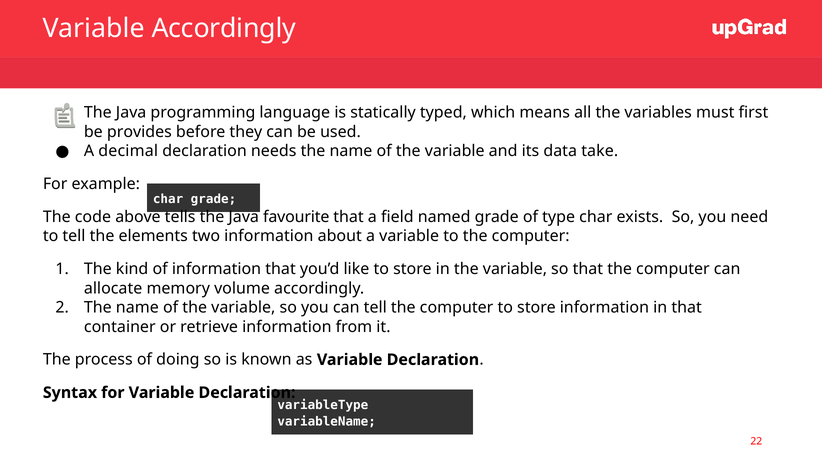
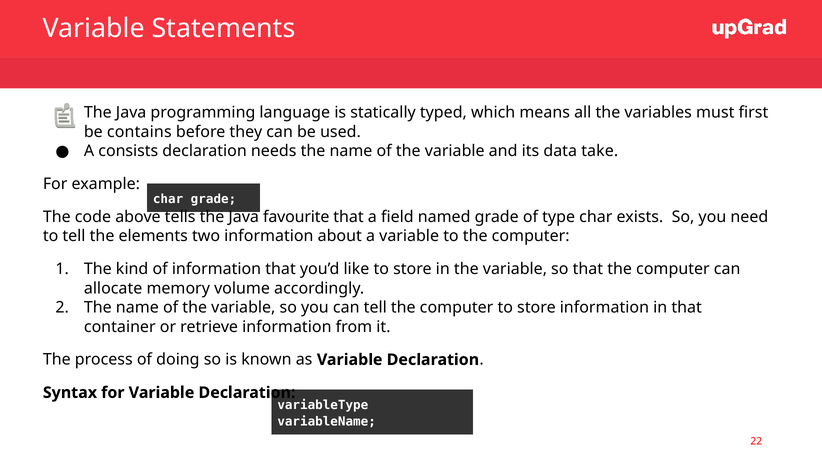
Variable Accordingly: Accordingly -> Statements
provides: provides -> contains
decimal: decimal -> consists
